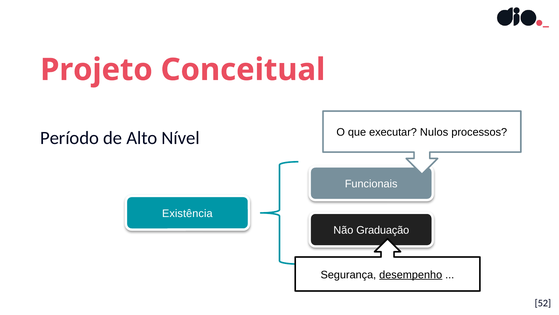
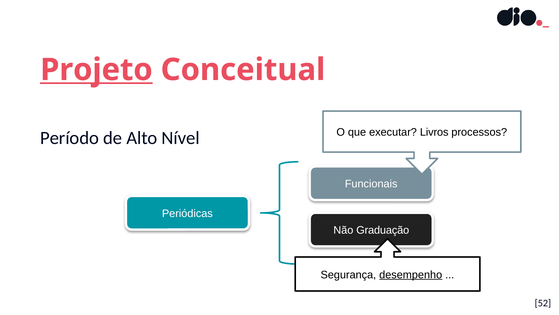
Projeto underline: none -> present
Nulos: Nulos -> Livros
Existência: Existência -> Periódicas
